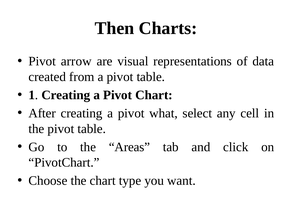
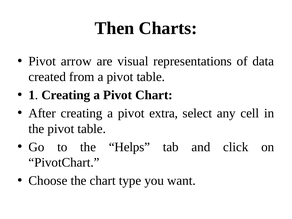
what: what -> extra
Areas: Areas -> Helps
